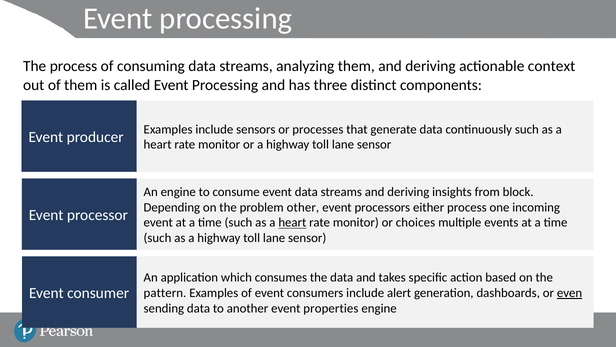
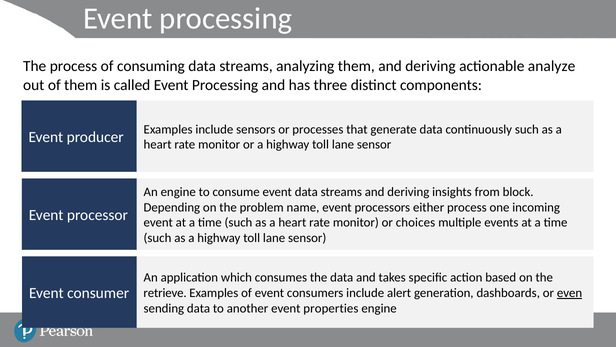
context: context -> analyze
other: other -> name
heart at (292, 222) underline: present -> none
pattern: pattern -> retrieve
